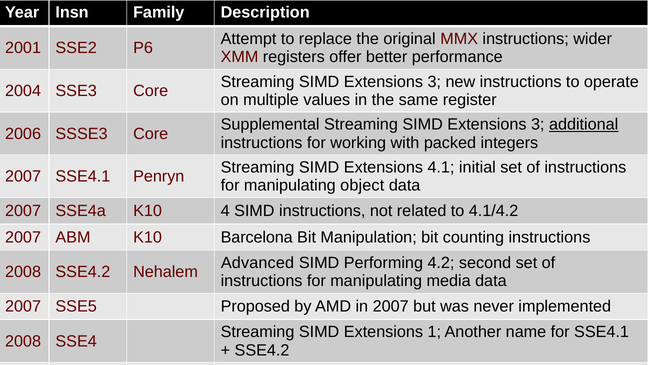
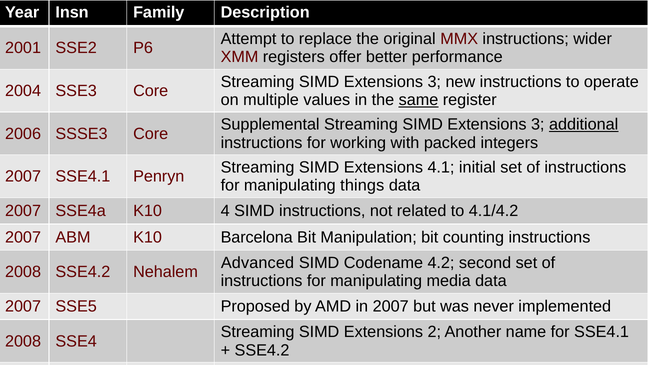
same underline: none -> present
object: object -> things
SIMD Performing: Performing -> Codename
Extensions 1: 1 -> 2
